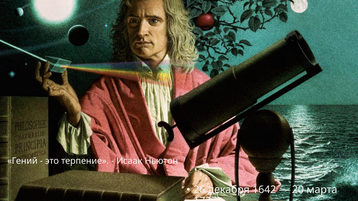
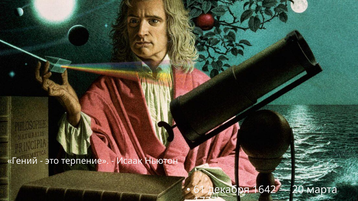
26: 26 -> 61
